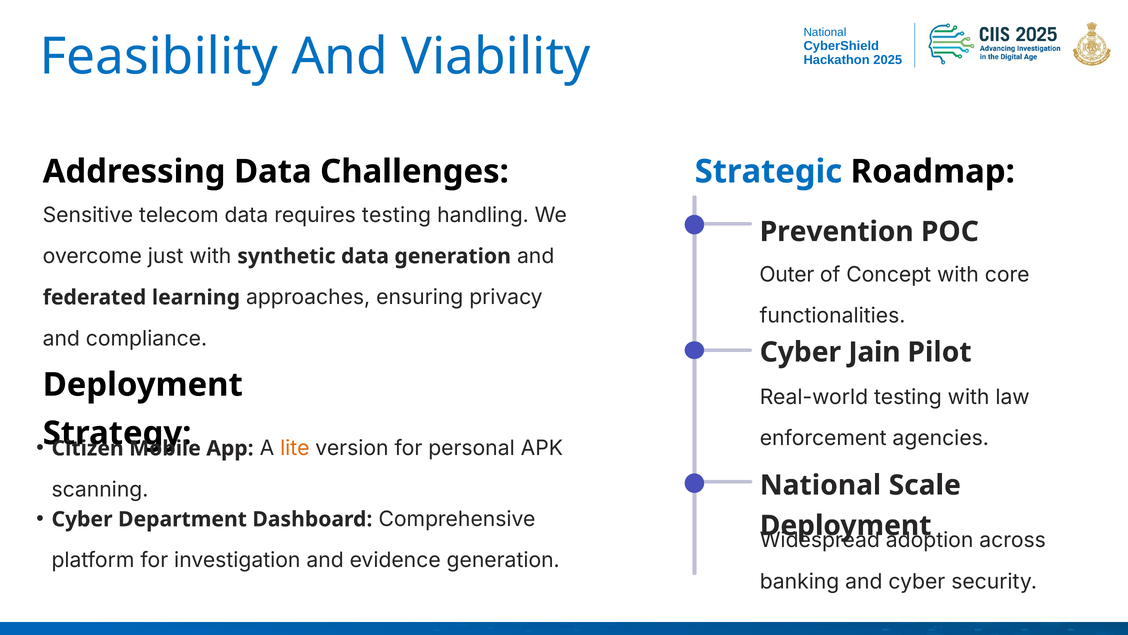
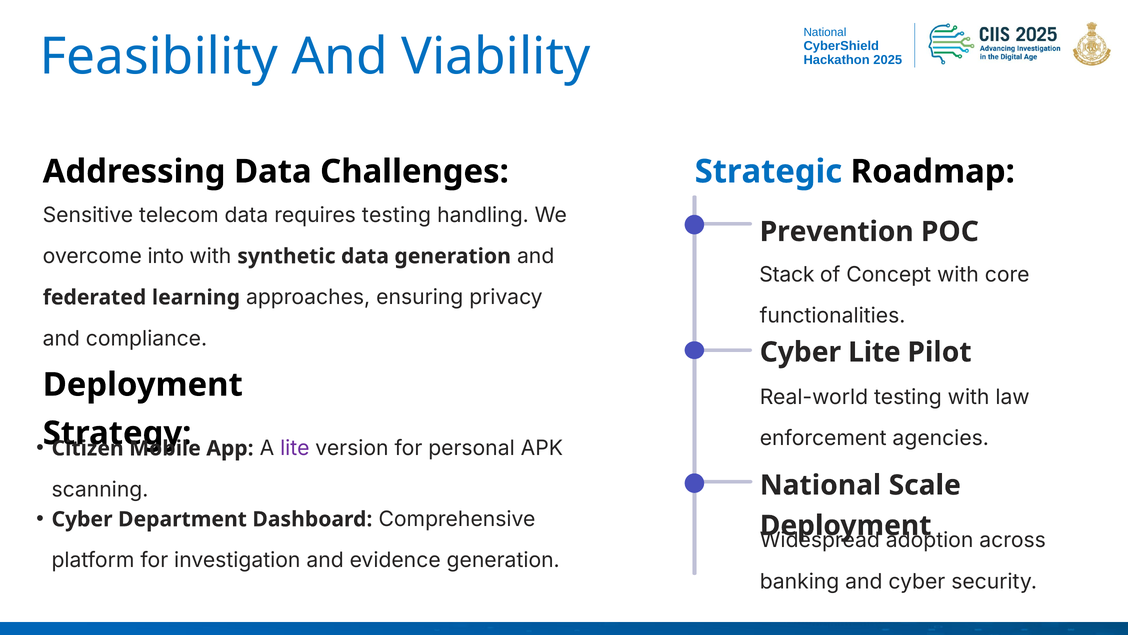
just: just -> into
Outer: Outer -> Stack
Cyber Jain: Jain -> Lite
lite at (295, 448) colour: orange -> purple
